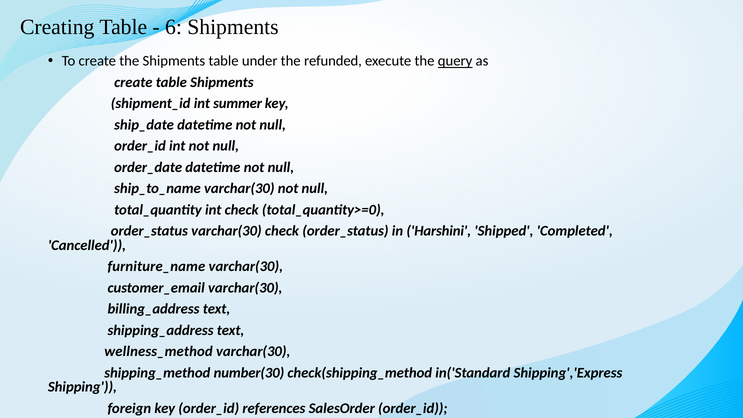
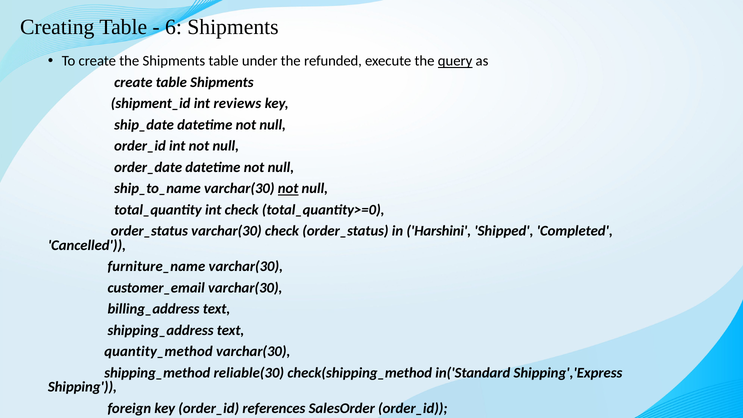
summer: summer -> reviews
not at (288, 189) underline: none -> present
wellness_method: wellness_method -> quantity_method
number(30: number(30 -> reliable(30
